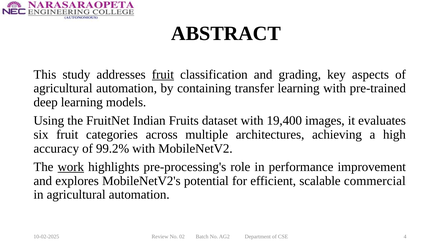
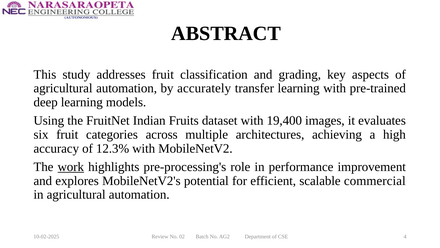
fruit at (163, 74) underline: present -> none
containing: containing -> accurately
99.2%: 99.2% -> 12.3%
